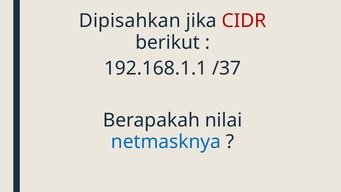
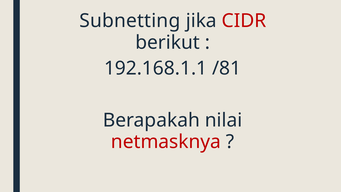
Dipisahkan: Dipisahkan -> Subnetting
/37: /37 -> /81
netmasknya colour: blue -> red
